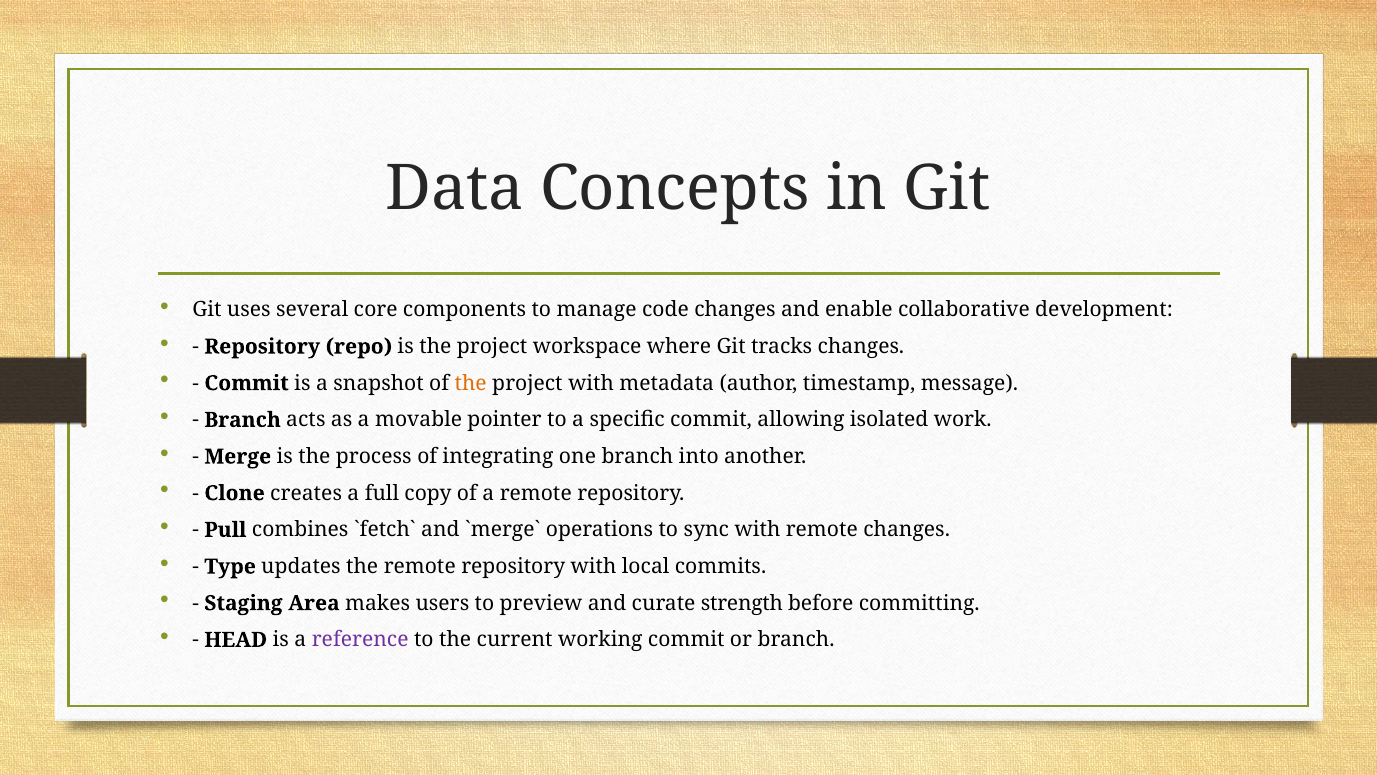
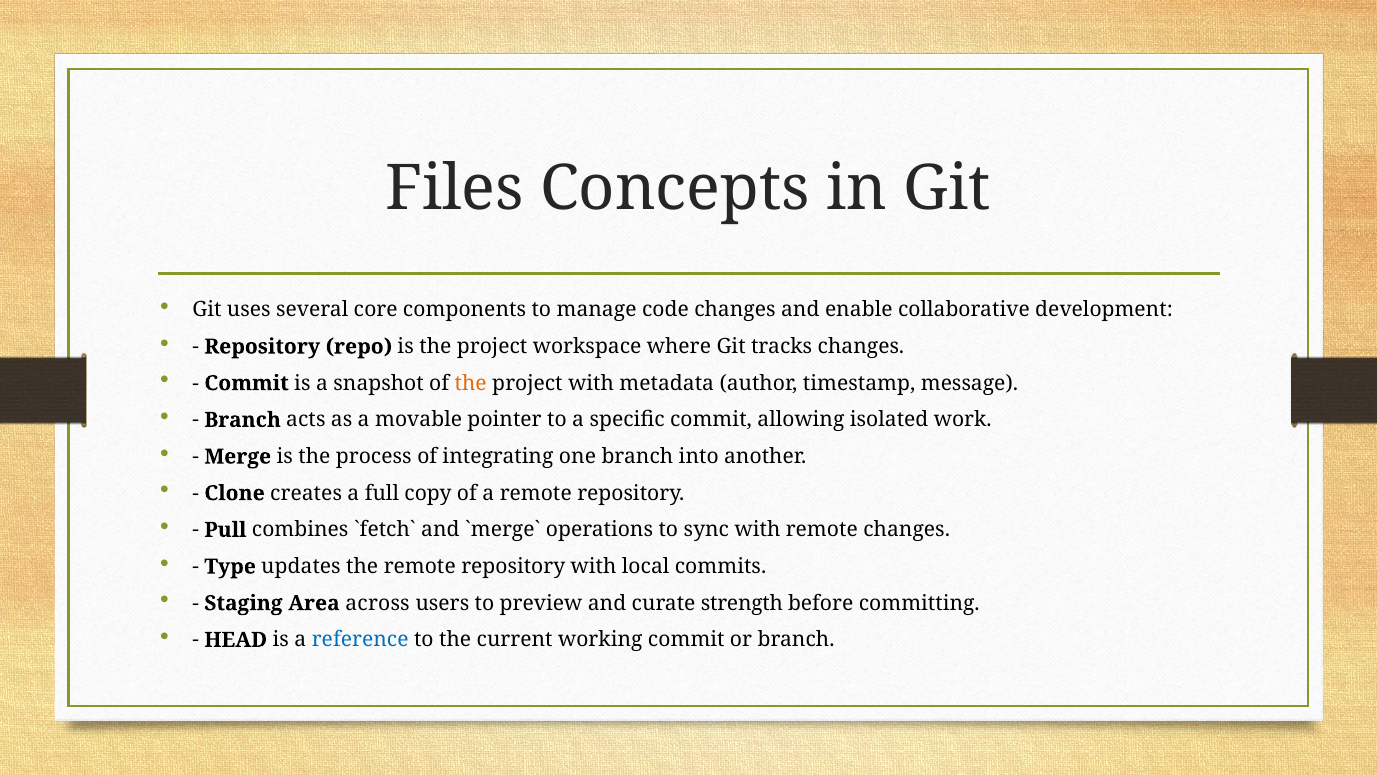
Data: Data -> Files
makes: makes -> across
reference colour: purple -> blue
